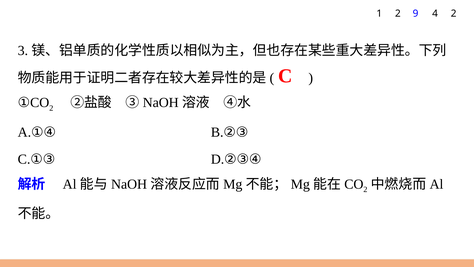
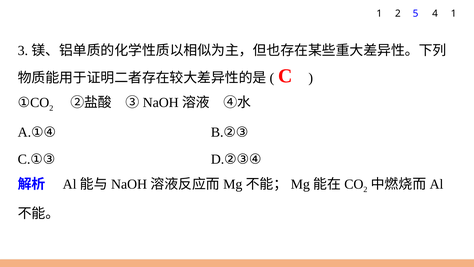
9: 9 -> 5
4 2: 2 -> 1
